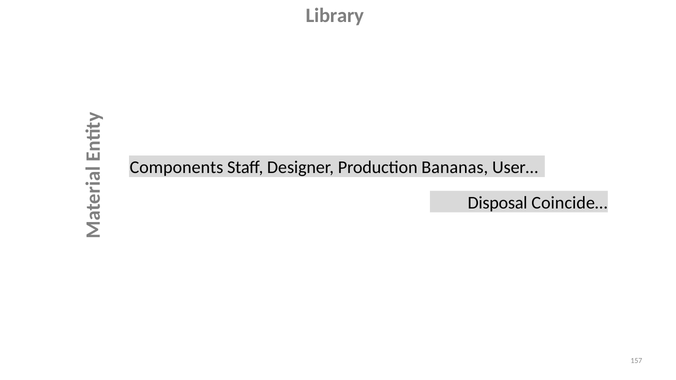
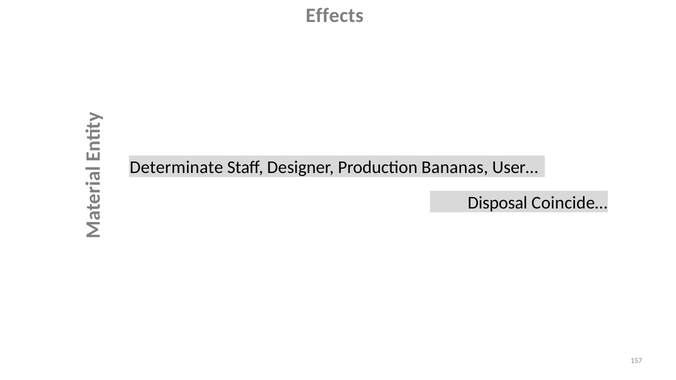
Library: Library -> Effects
Components: Components -> Determinate
